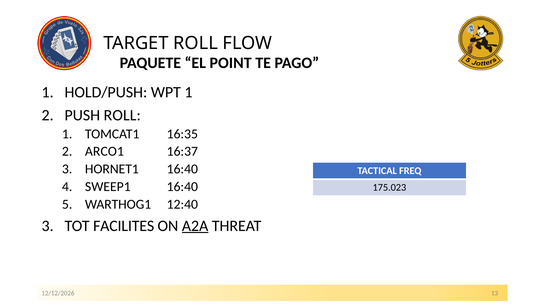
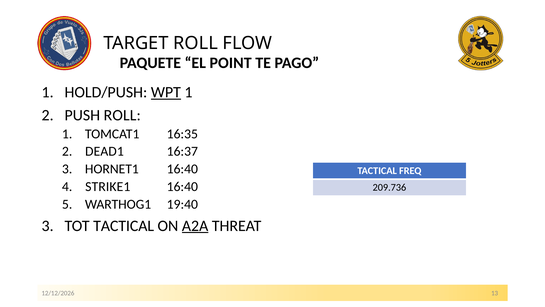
WPT underline: none -> present
ARCO1: ARCO1 -> DEAD1
SWEEP1: SWEEP1 -> STRIKE1
175.023: 175.023 -> 209.736
12:40: 12:40 -> 19:40
TOT FACILITES: FACILITES -> TACTICAL
